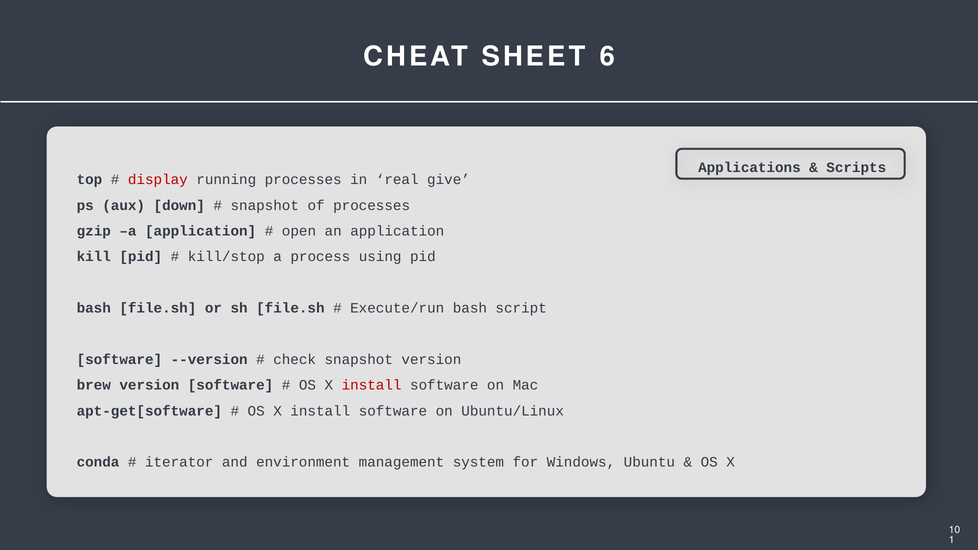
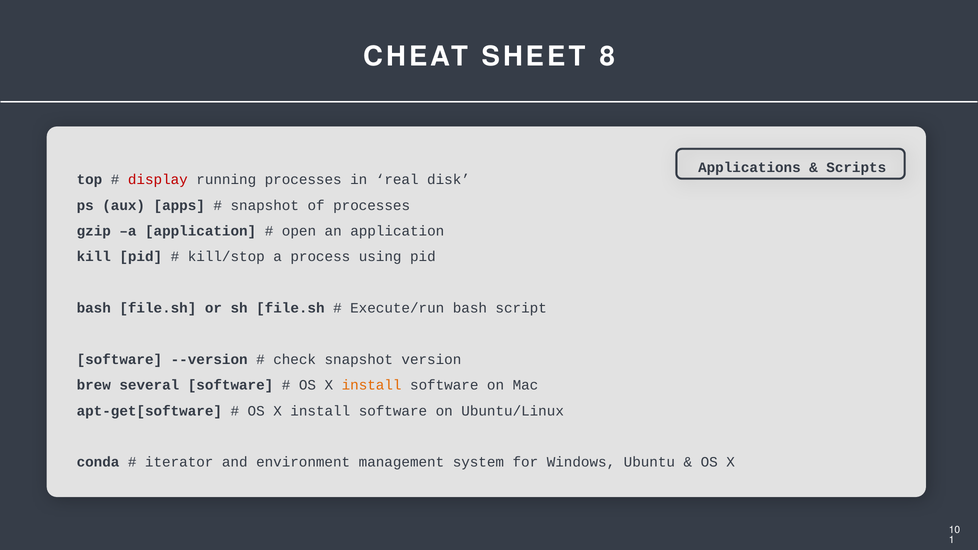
6: 6 -> 8
give: give -> disk
down: down -> apps
brew version: version -> several
install at (372, 385) colour: red -> orange
